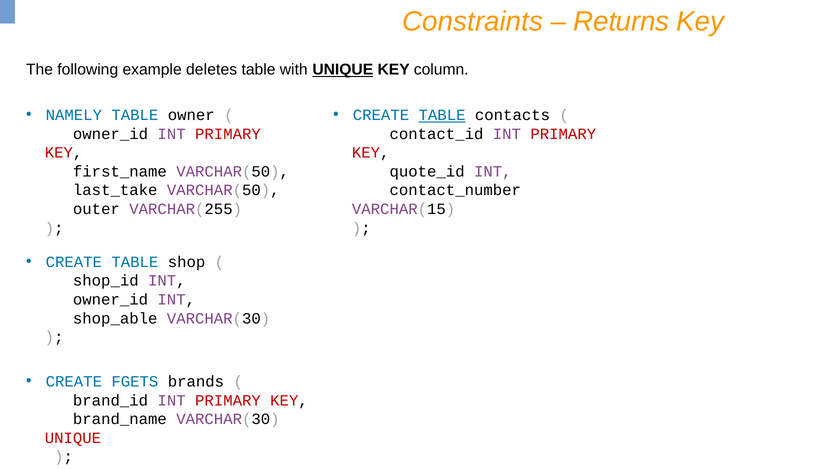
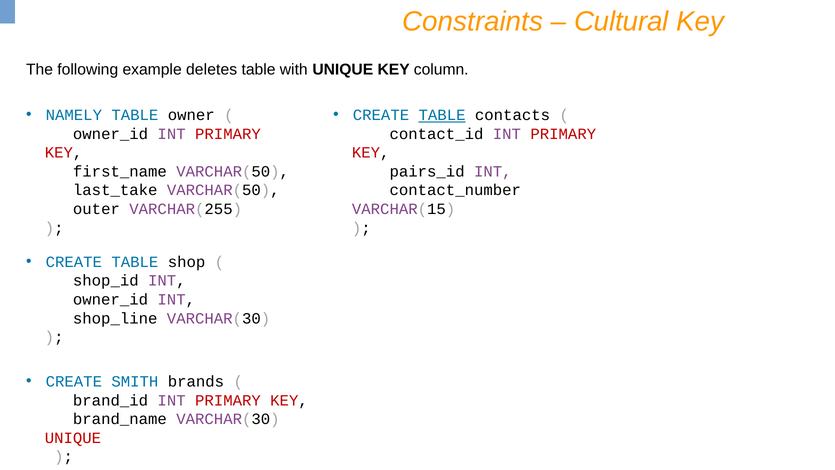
Returns: Returns -> Cultural
UNIQUE at (343, 70) underline: present -> none
quote_id: quote_id -> pairs_id
shop_able: shop_able -> shop_line
FGETS: FGETS -> SMITH
